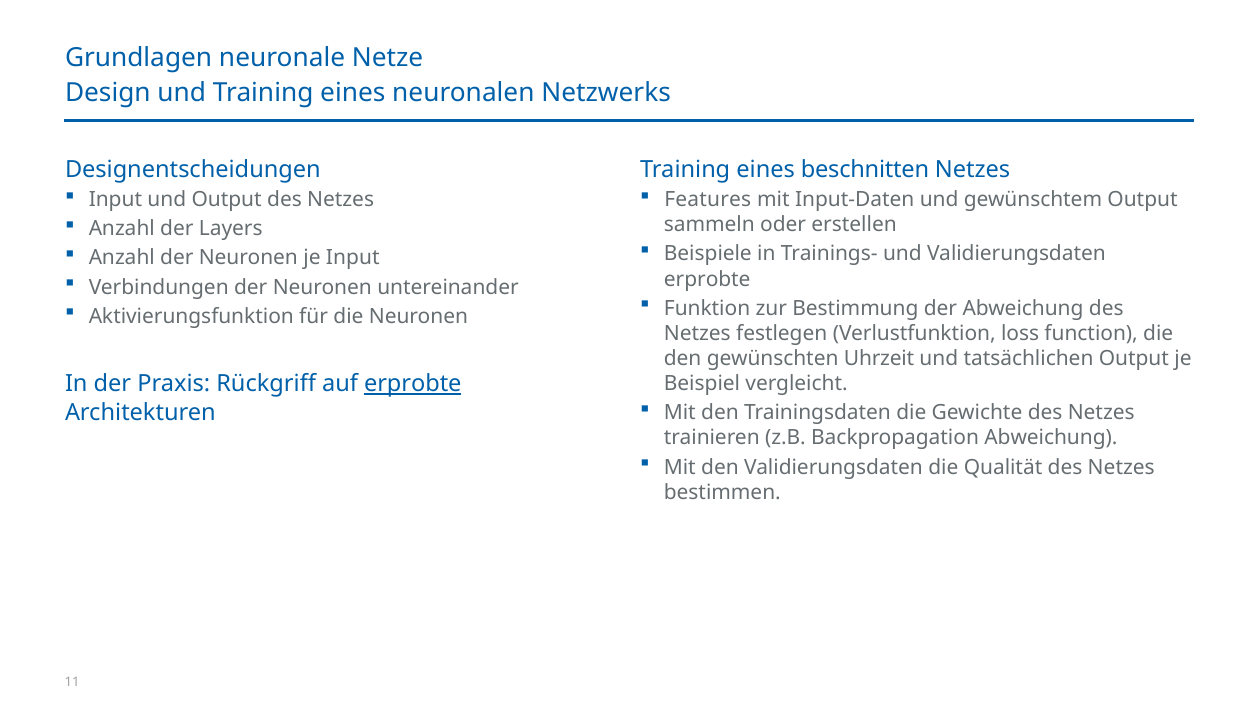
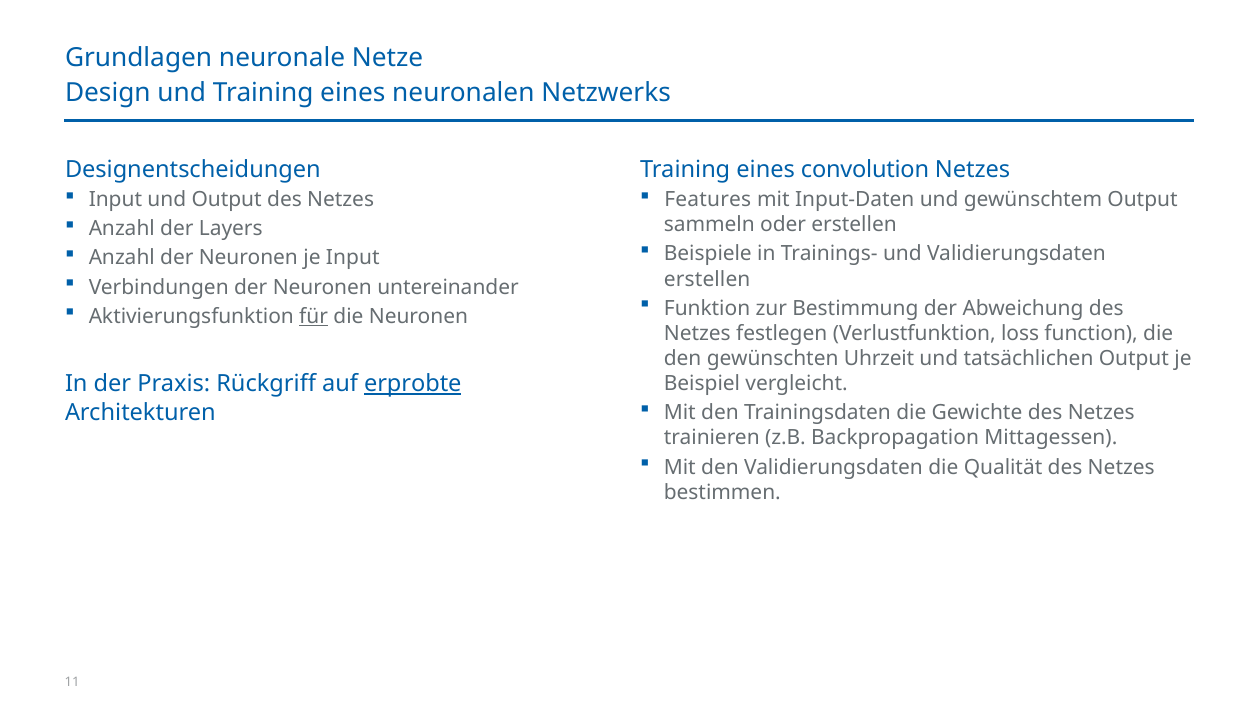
beschnitten: beschnitten -> convolution
erprobte at (707, 279): erprobte -> erstellen
für underline: none -> present
Backpropagation Abweichung: Abweichung -> Mittagessen
